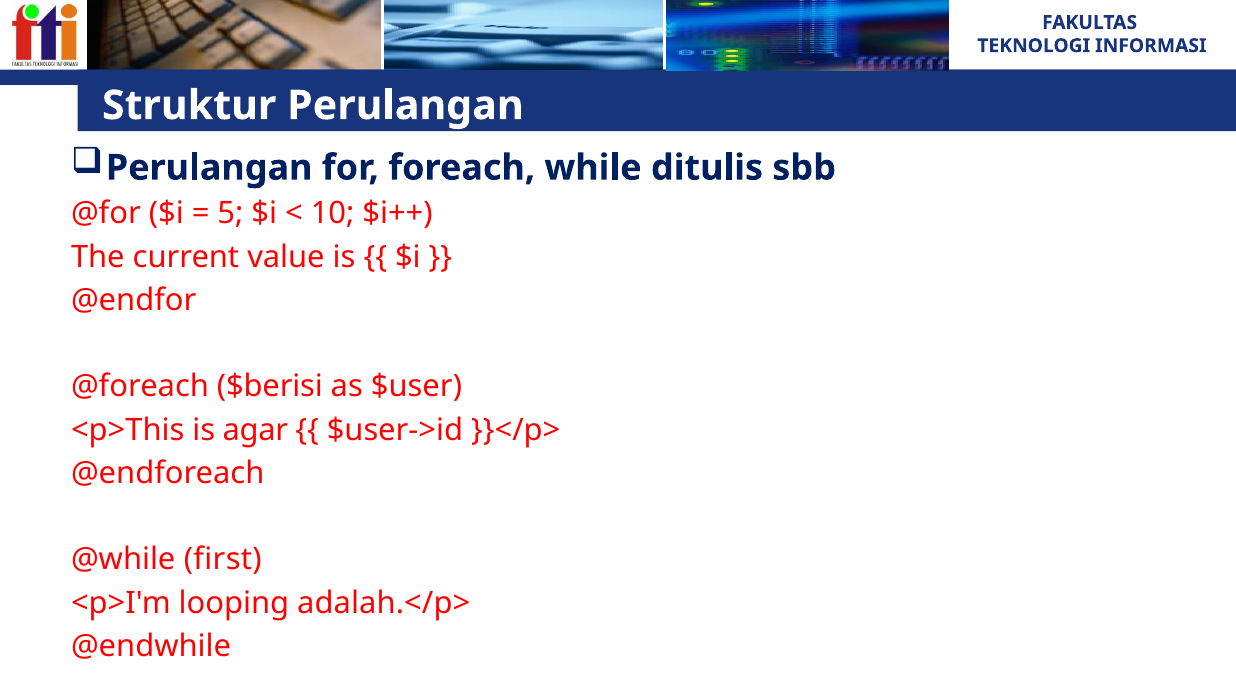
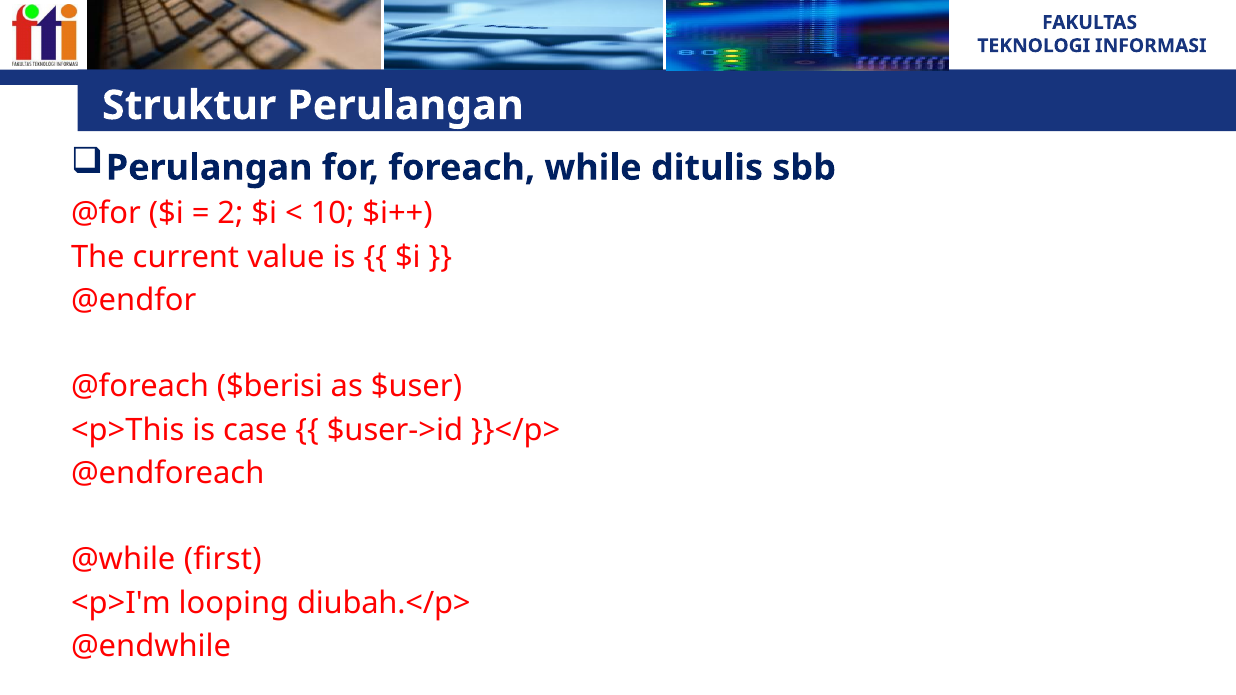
5: 5 -> 2
agar: agar -> case
adalah.</p>: adalah.</p> -> diubah.</p>
